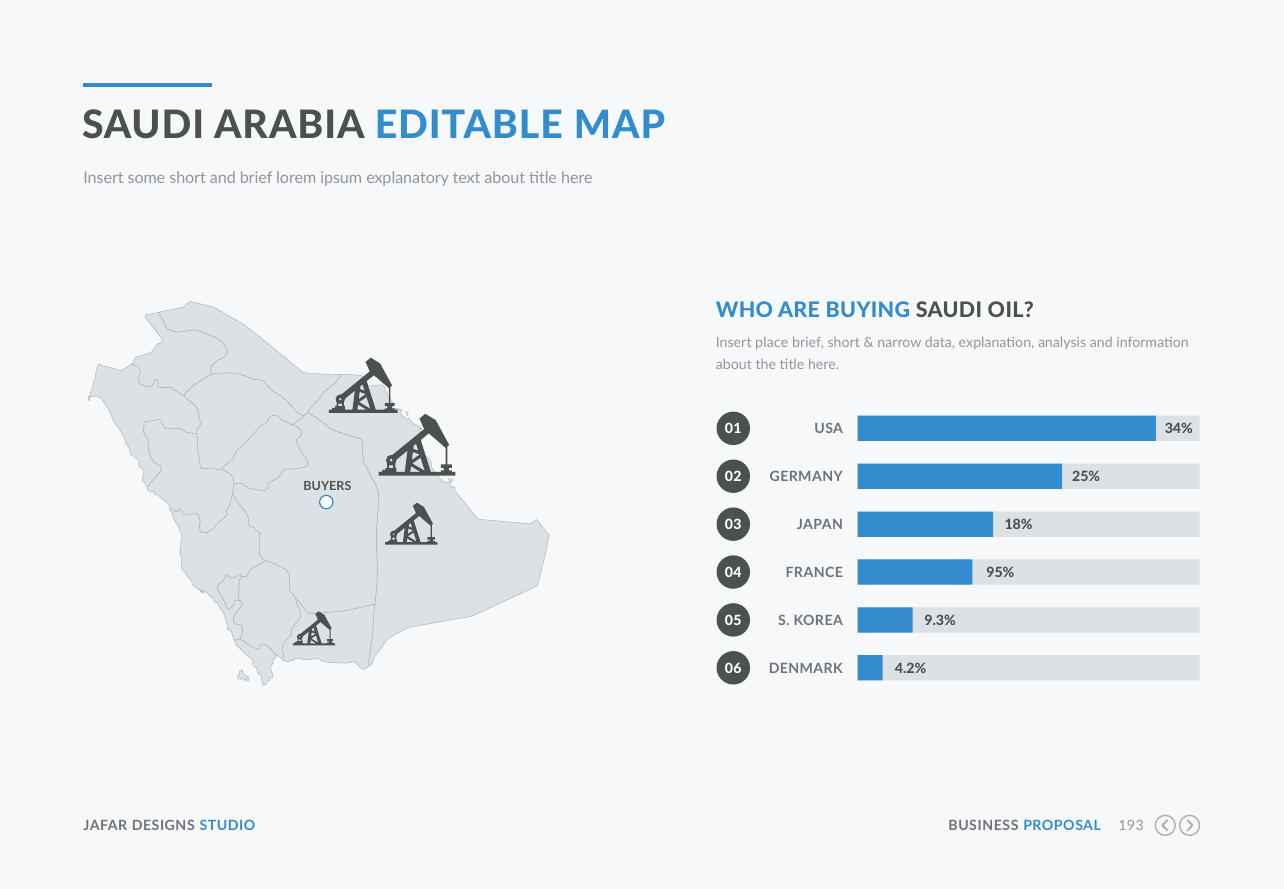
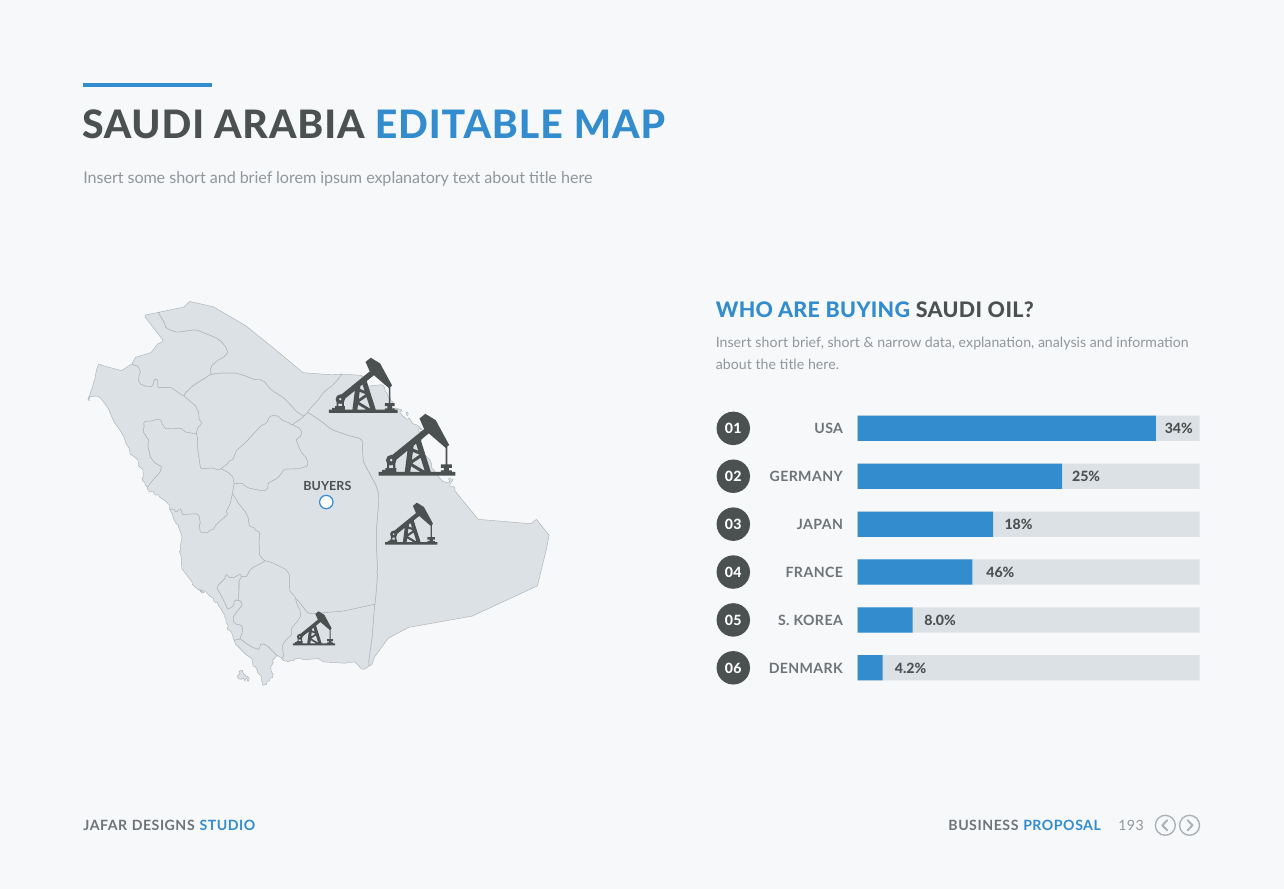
Insert place: place -> short
95%: 95% -> 46%
9.3%: 9.3% -> 8.0%
